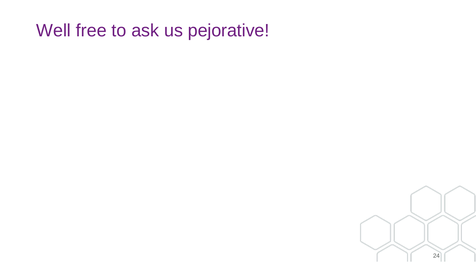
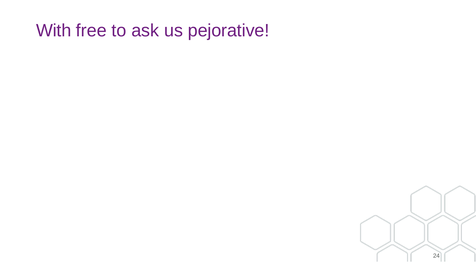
Well: Well -> With
